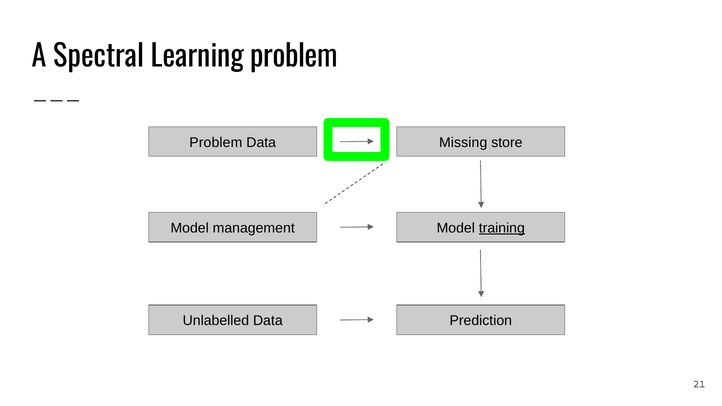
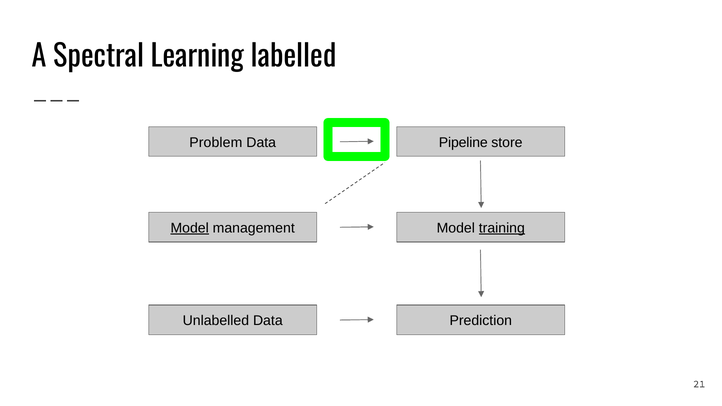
Learning problem: problem -> labelled
Missing: Missing -> Pipeline
Model at (190, 228) underline: none -> present
